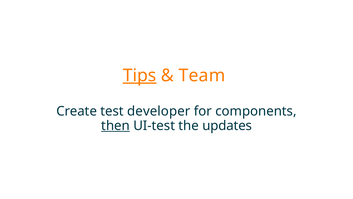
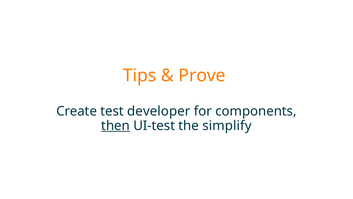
Tips underline: present -> none
Team: Team -> Prove
updates: updates -> simplify
